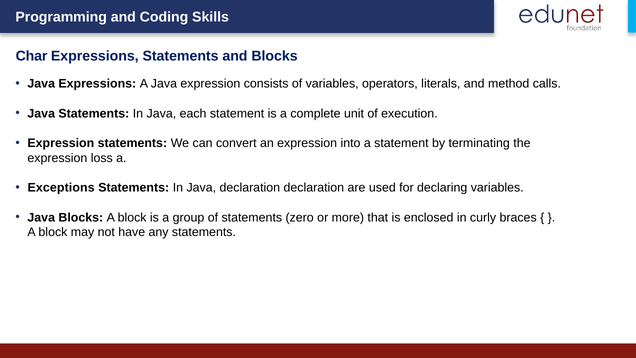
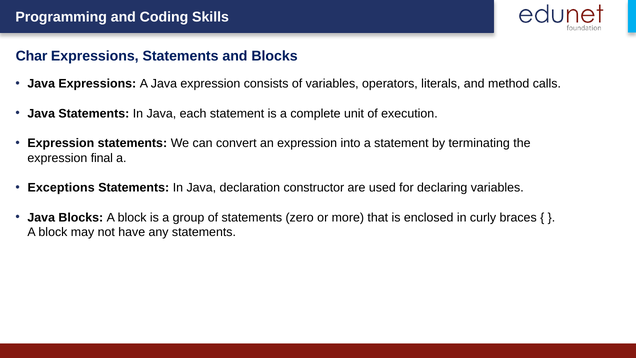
loss: loss -> final
declaration declaration: declaration -> constructor
